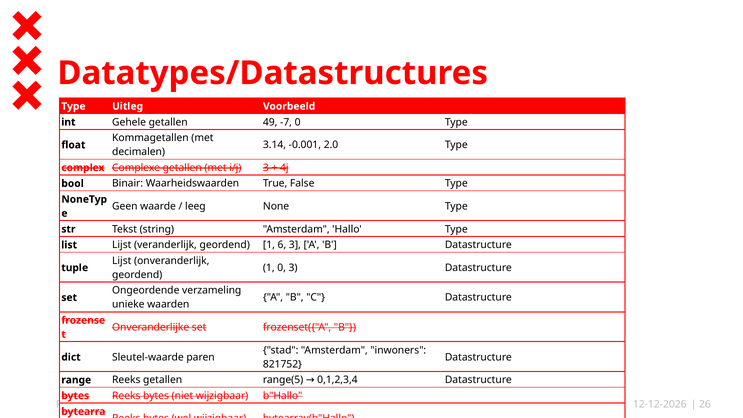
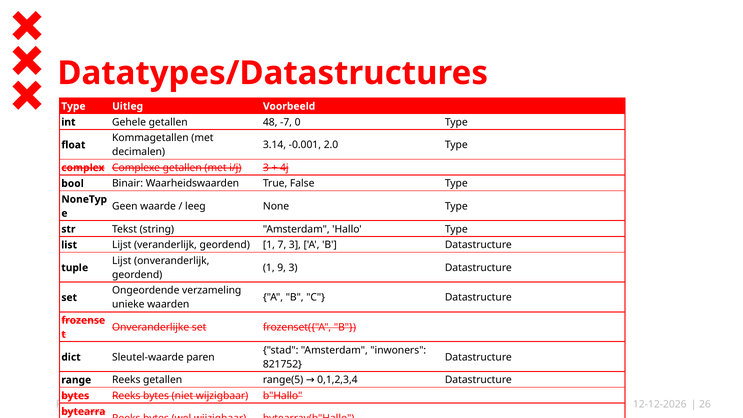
49: 49 -> 48
6: 6 -> 7
1 0: 0 -> 9
